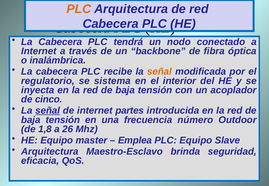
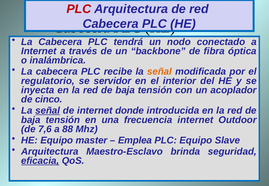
PLC at (79, 9) colour: orange -> red
sistema: sistema -> servidor
partes: partes -> donde
frecuencia número: número -> internet
1,8: 1,8 -> 7,6
26: 26 -> 88
eficacia underline: none -> present
